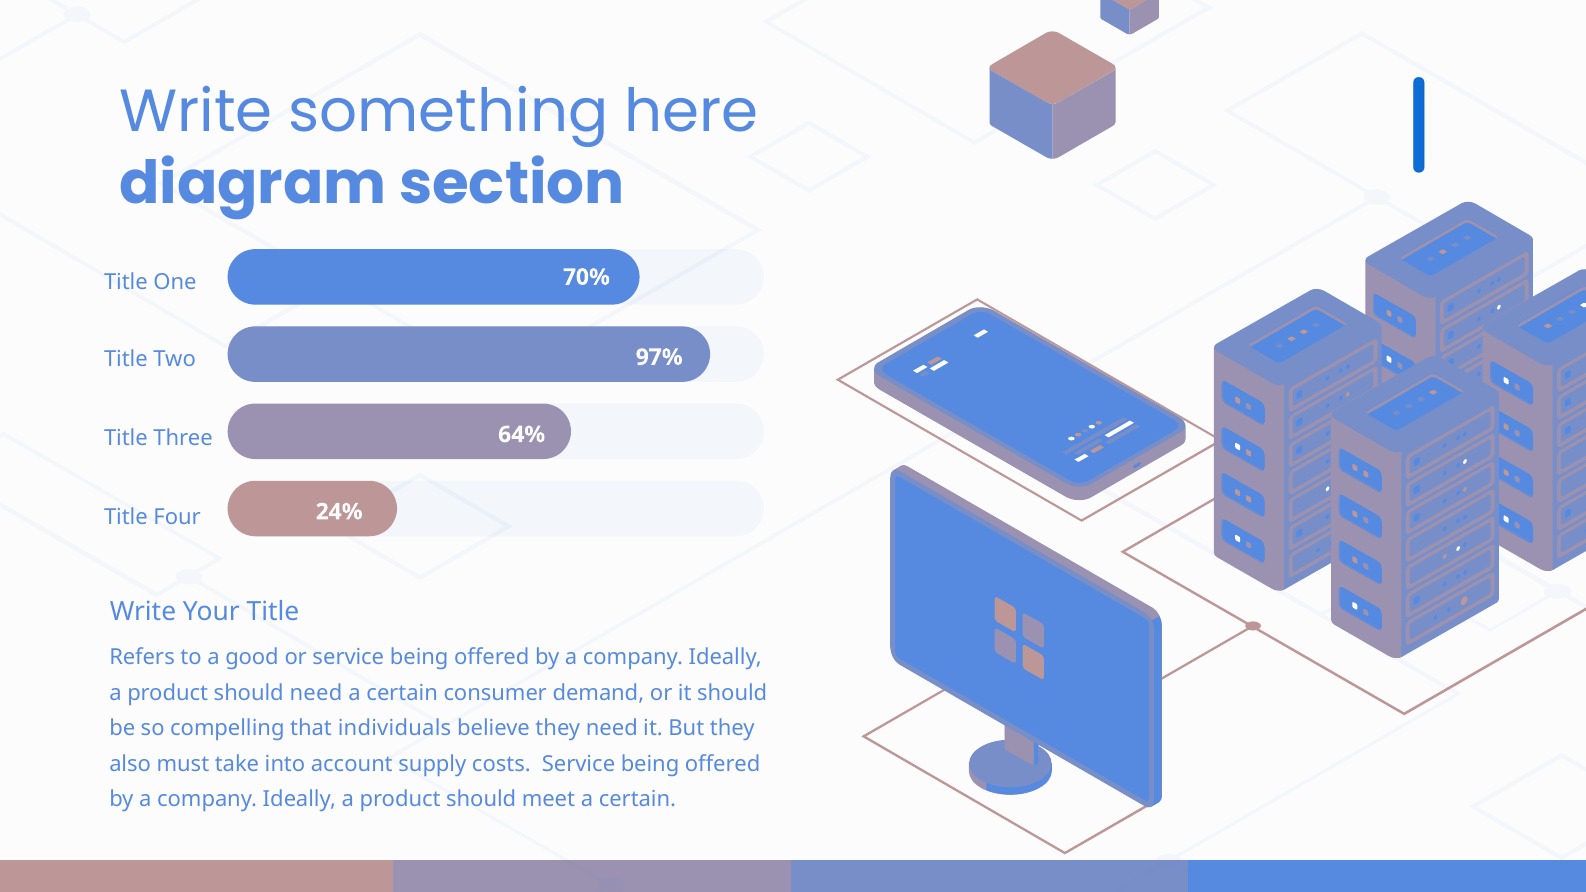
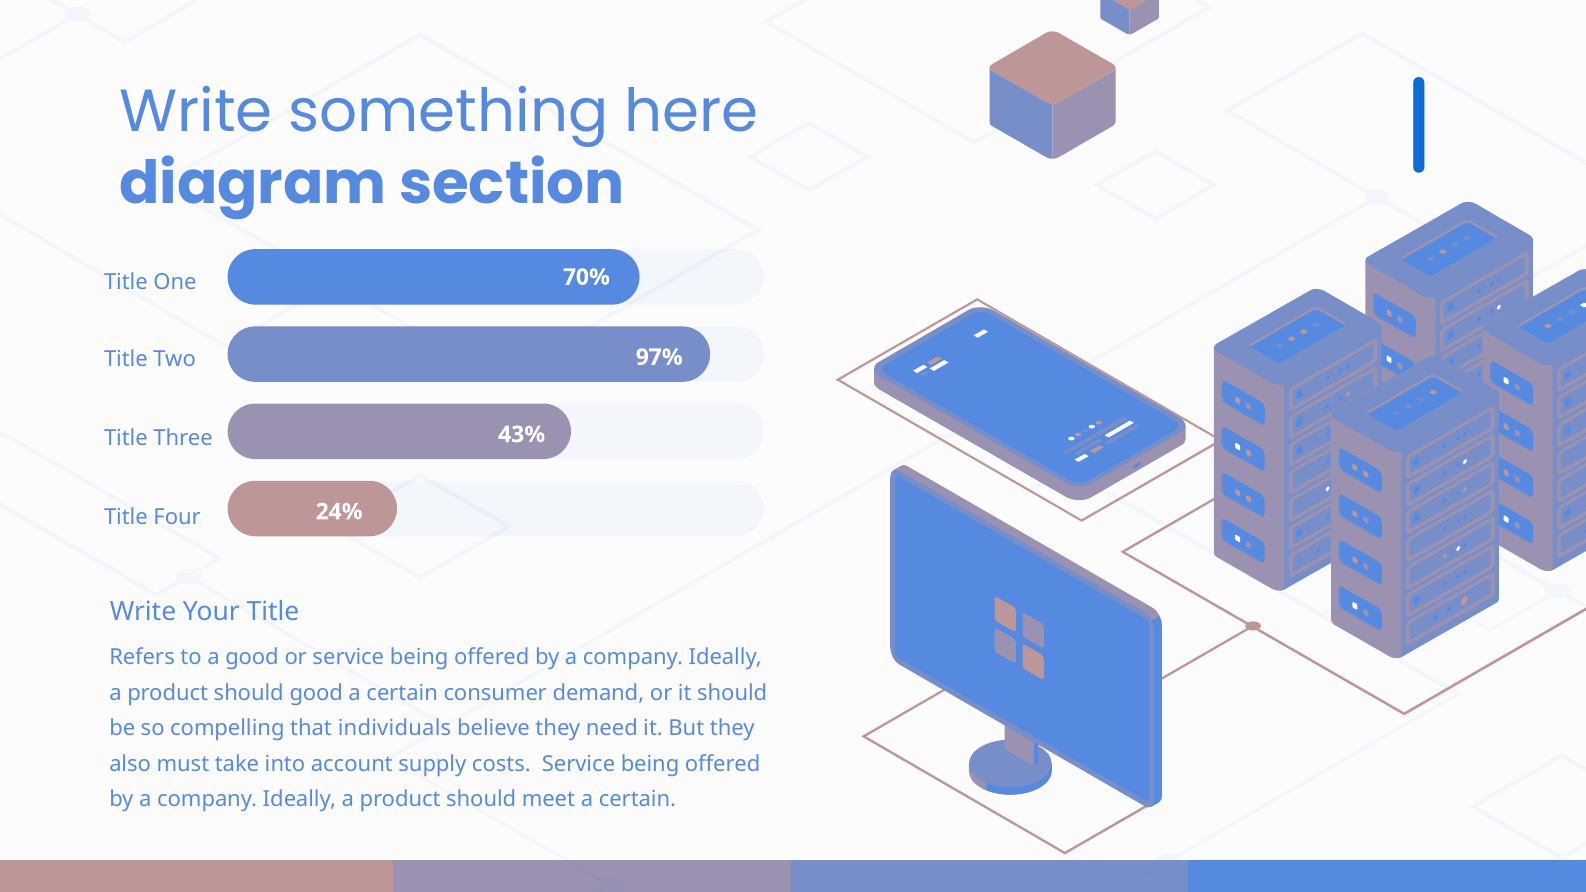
64%: 64% -> 43%
should need: need -> good
